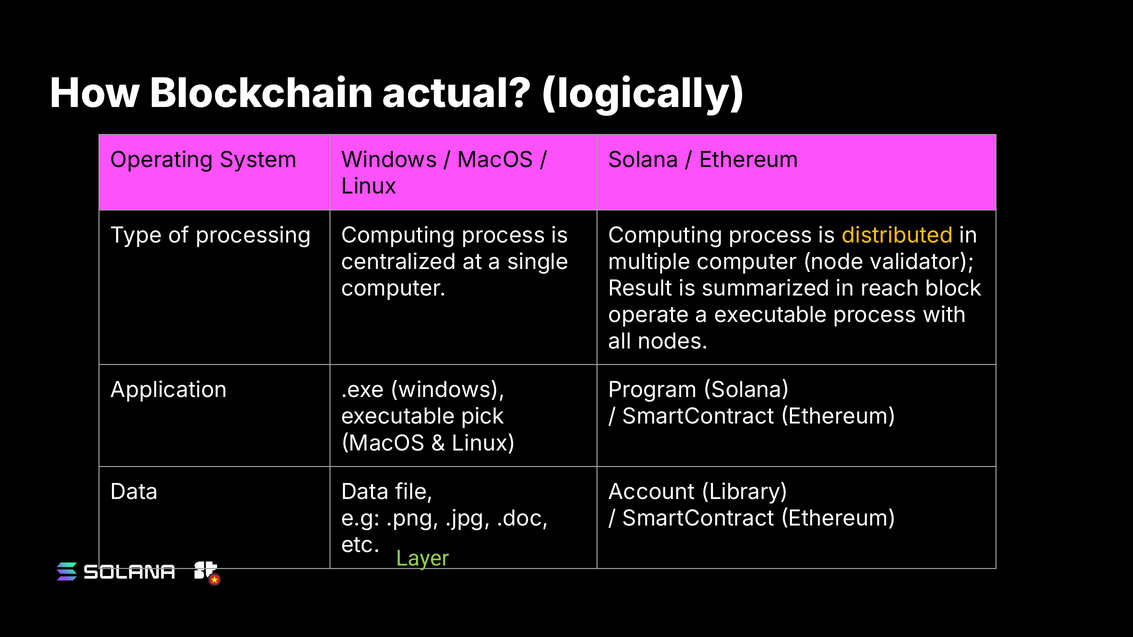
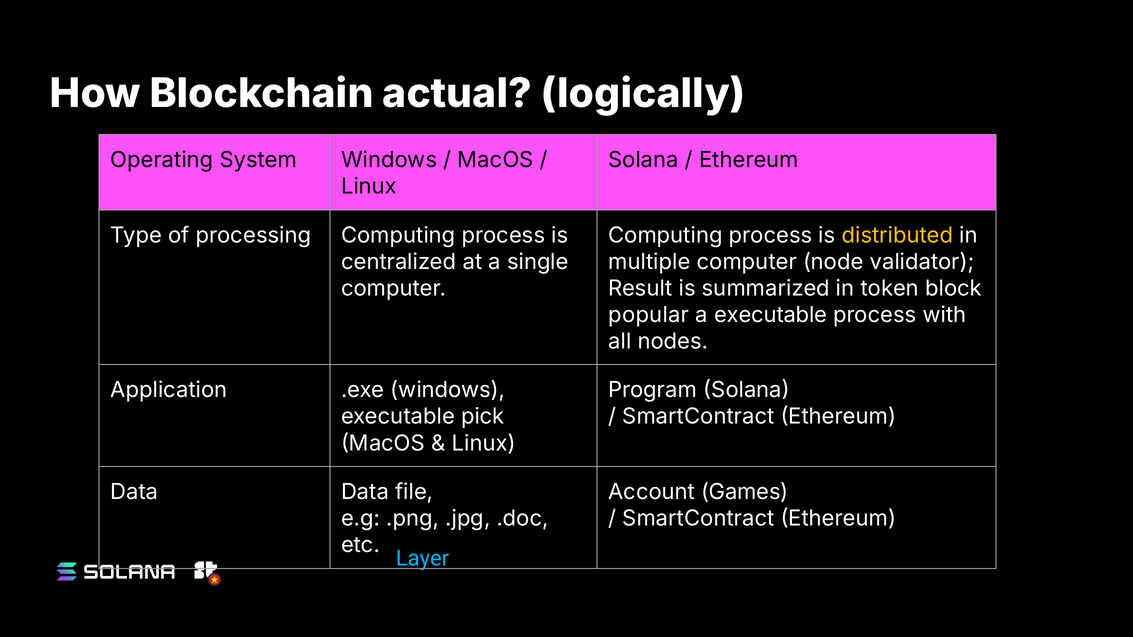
reach: reach -> token
operate: operate -> popular
Library: Library -> Games
Layer colour: light green -> light blue
